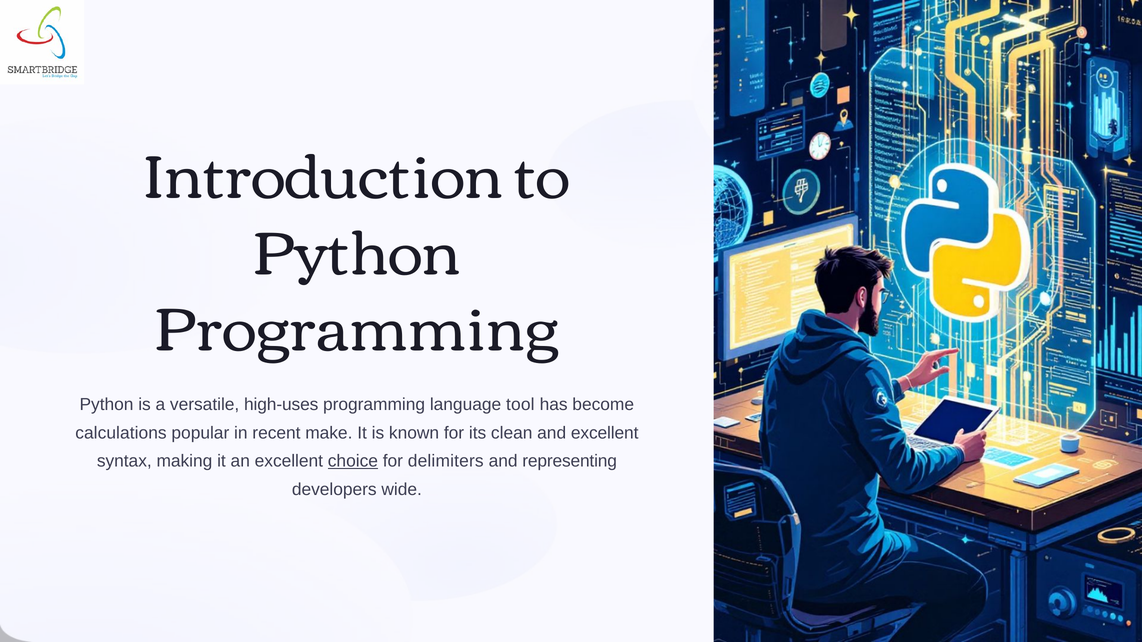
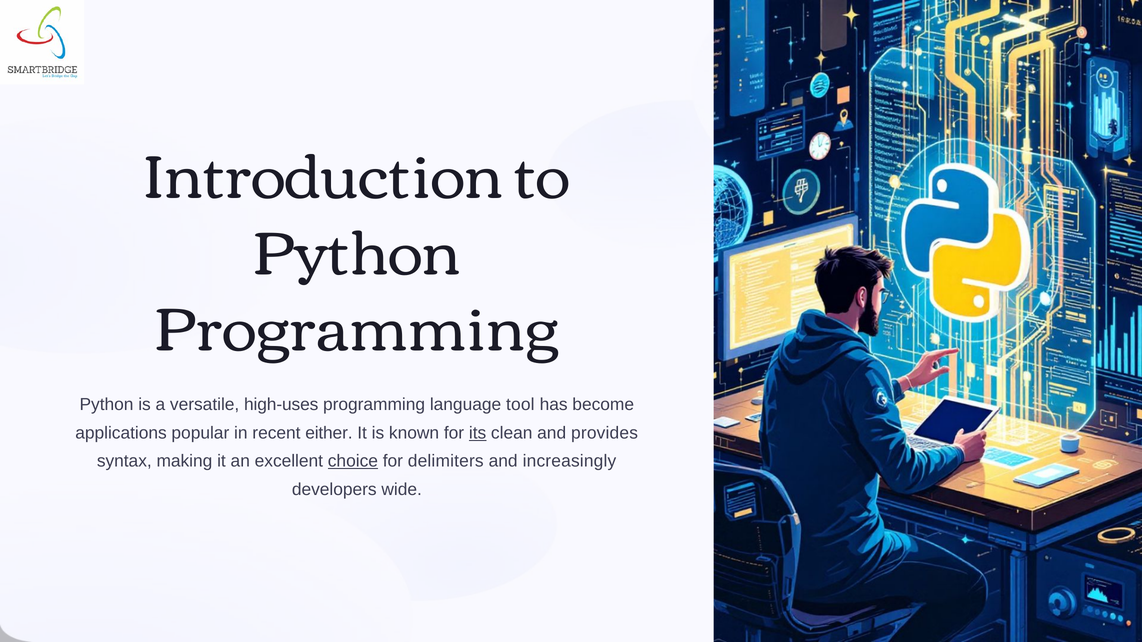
calculations: calculations -> applications
make: make -> either
its underline: none -> present
and excellent: excellent -> provides
representing: representing -> increasingly
